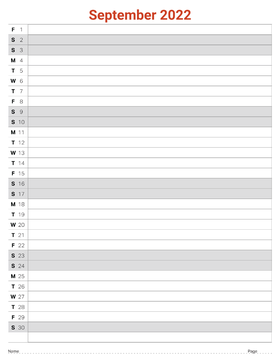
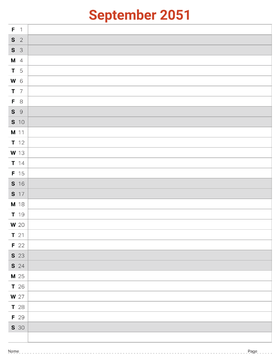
2022: 2022 -> 2051
